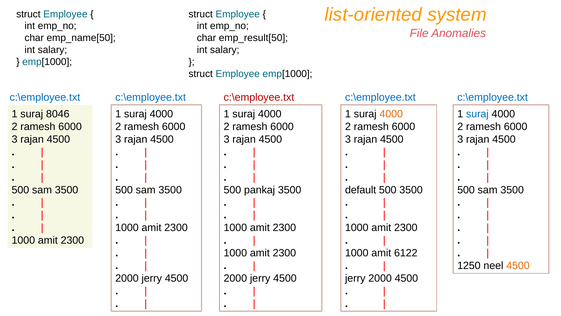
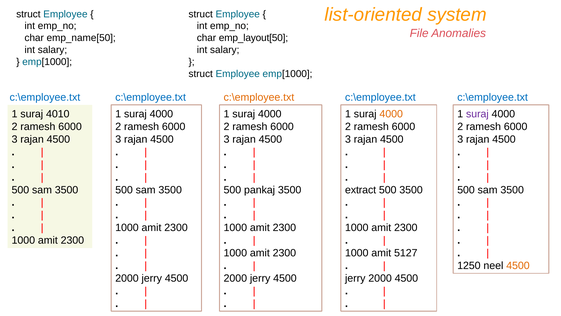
emp_result[50: emp_result[50 -> emp_layout[50
c:\employee.txt at (259, 97) colour: red -> orange
8046: 8046 -> 4010
suraj at (477, 114) colour: blue -> purple
default: default -> extract
6122: 6122 -> 5127
